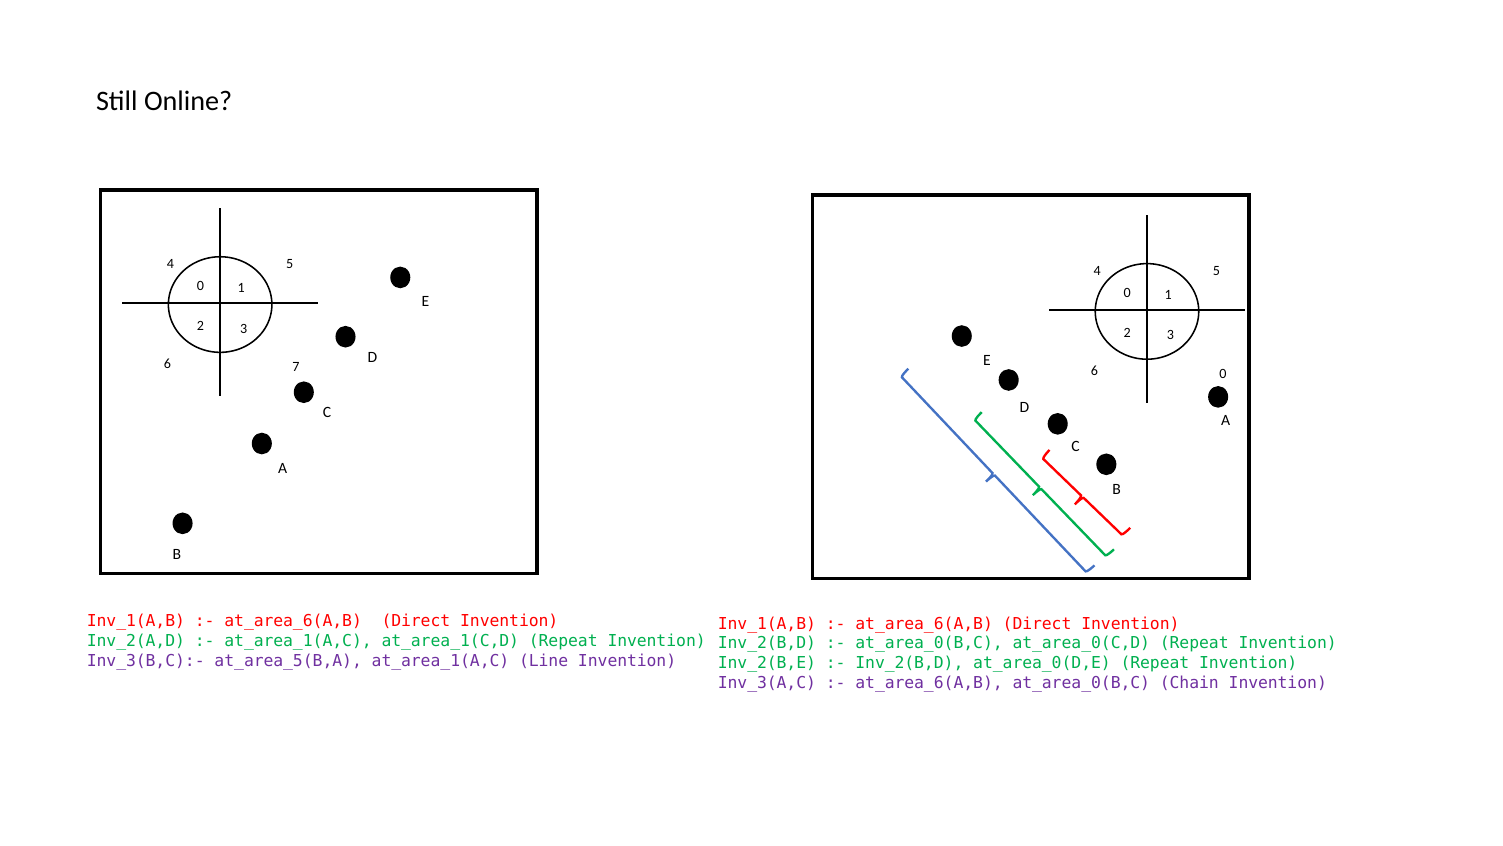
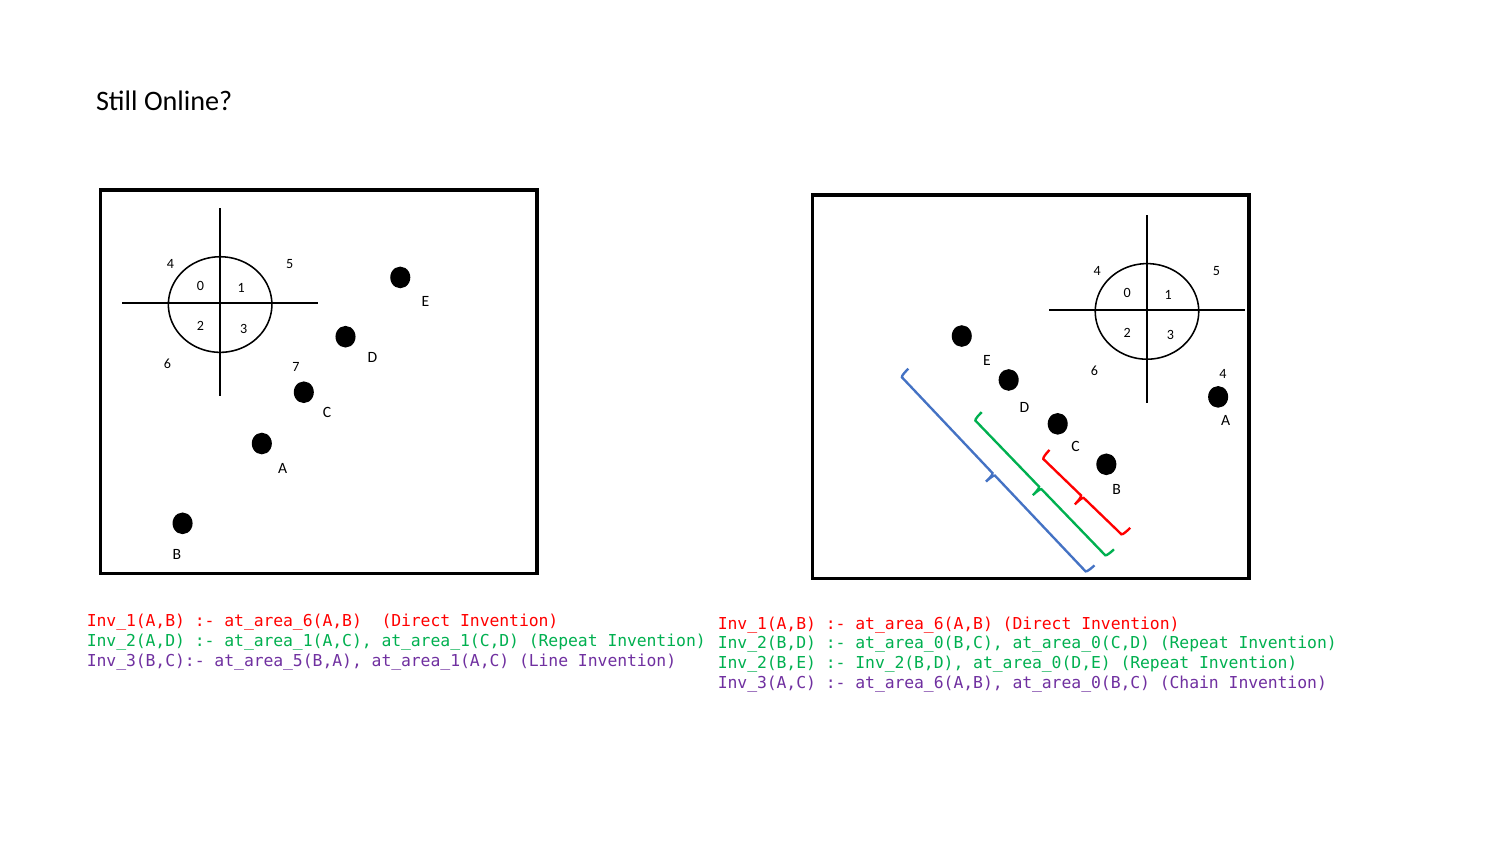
6 0: 0 -> 4
